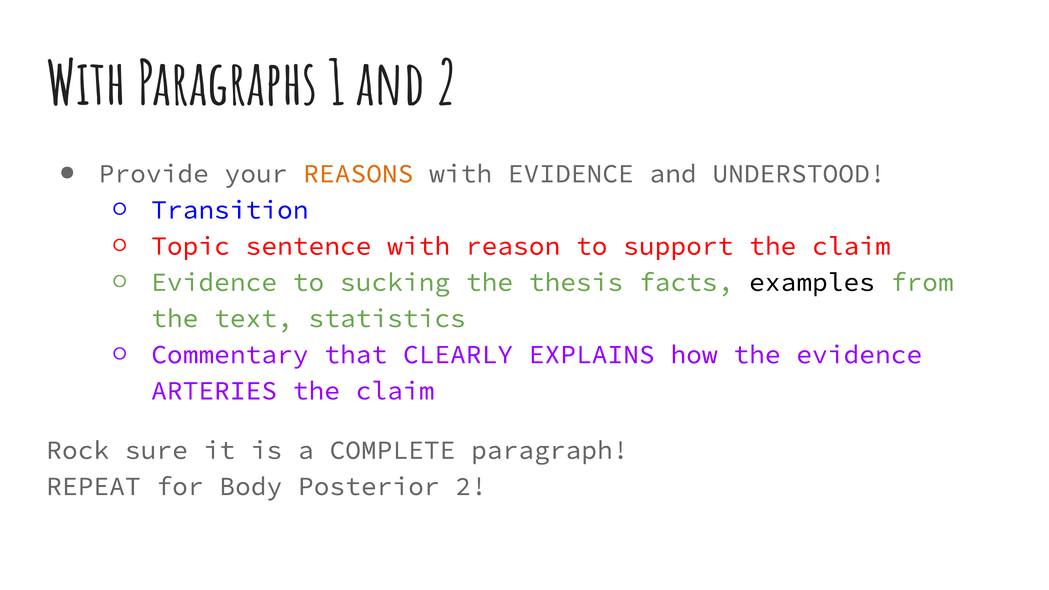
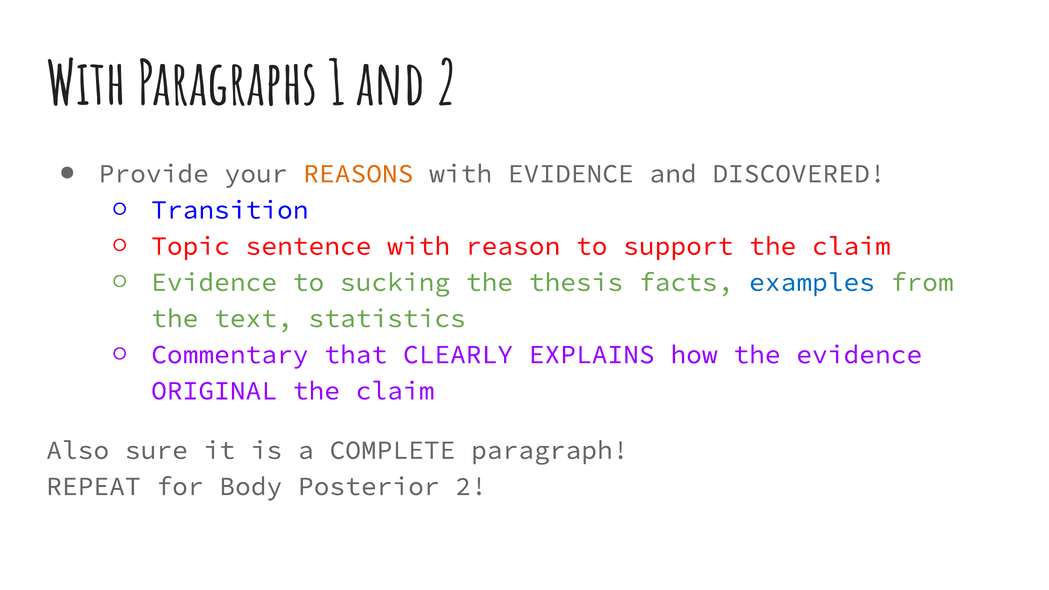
UNDERSTOOD: UNDERSTOOD -> DISCOVERED
examples colour: black -> blue
ARTERIES: ARTERIES -> ORIGINAL
Rock: Rock -> Also
